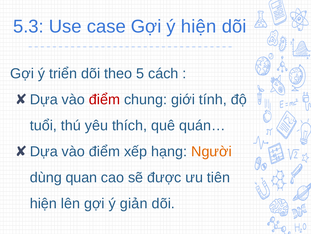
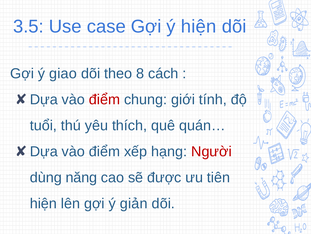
5.3: 5.3 -> 3.5
triển: triển -> giao
5: 5 -> 8
Người colour: orange -> red
quan: quan -> năng
